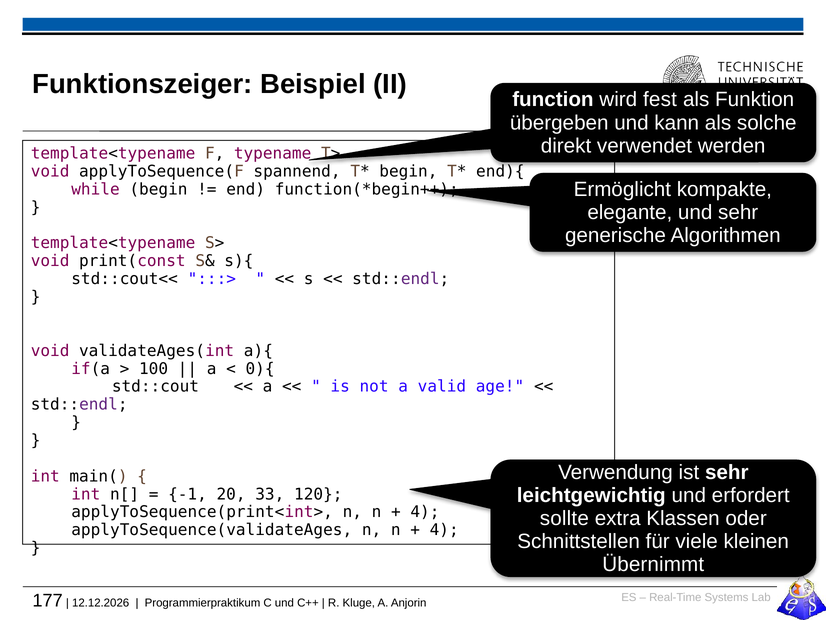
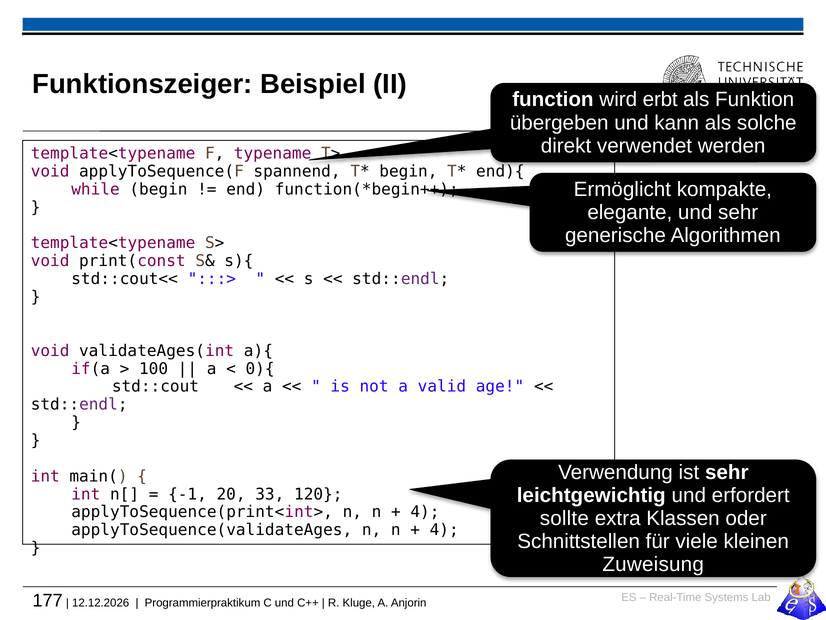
fest: fest -> erbt
Übernimmt: Übernimmt -> Zuweisung
